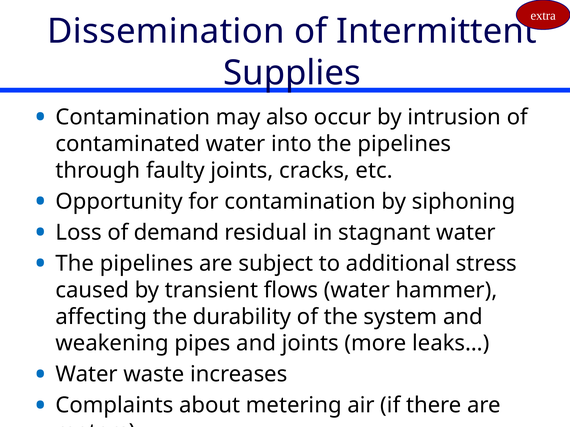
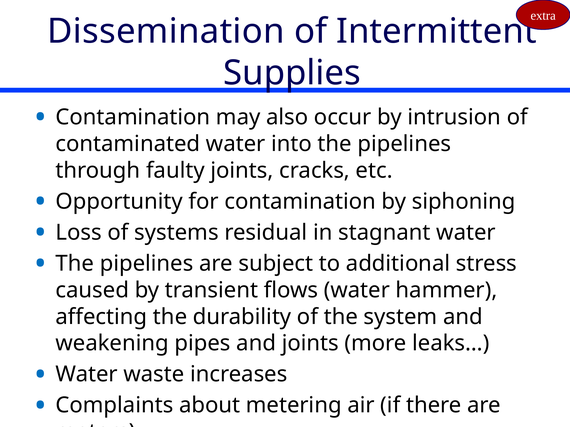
demand: demand -> systems
